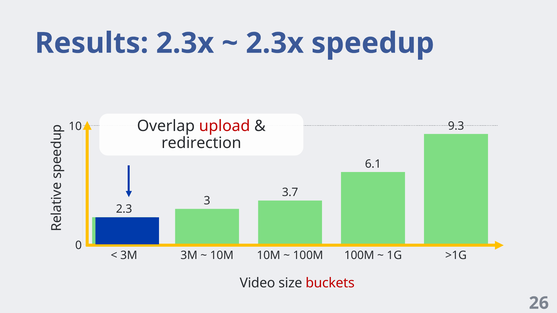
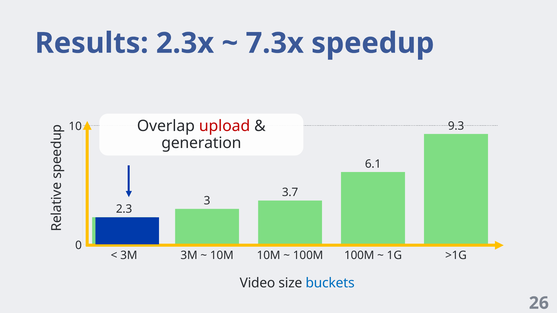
2.3x at (275, 43): 2.3x -> 7.3x
redirection: redirection -> generation
buckets colour: red -> blue
